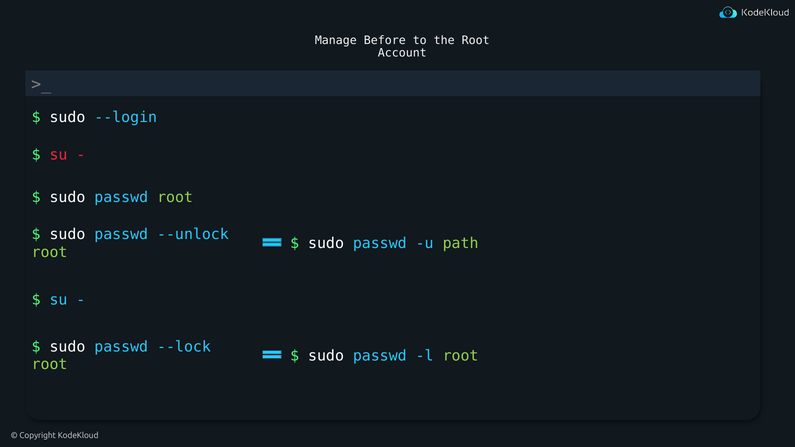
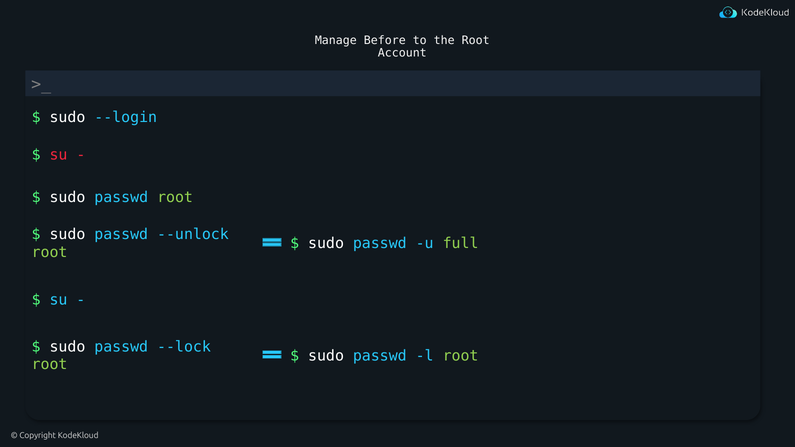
path: path -> full
